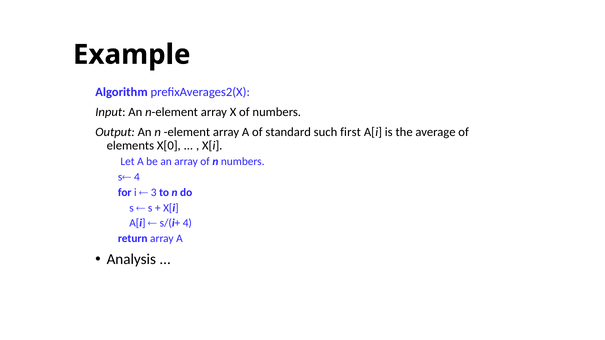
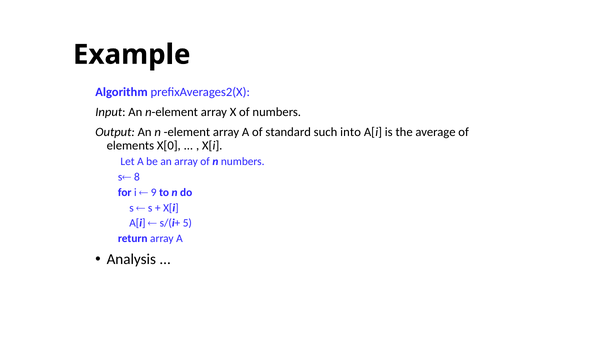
first: first -> into
s 4: 4 -> 8
3: 3 -> 9
s/(i+ 4: 4 -> 5
